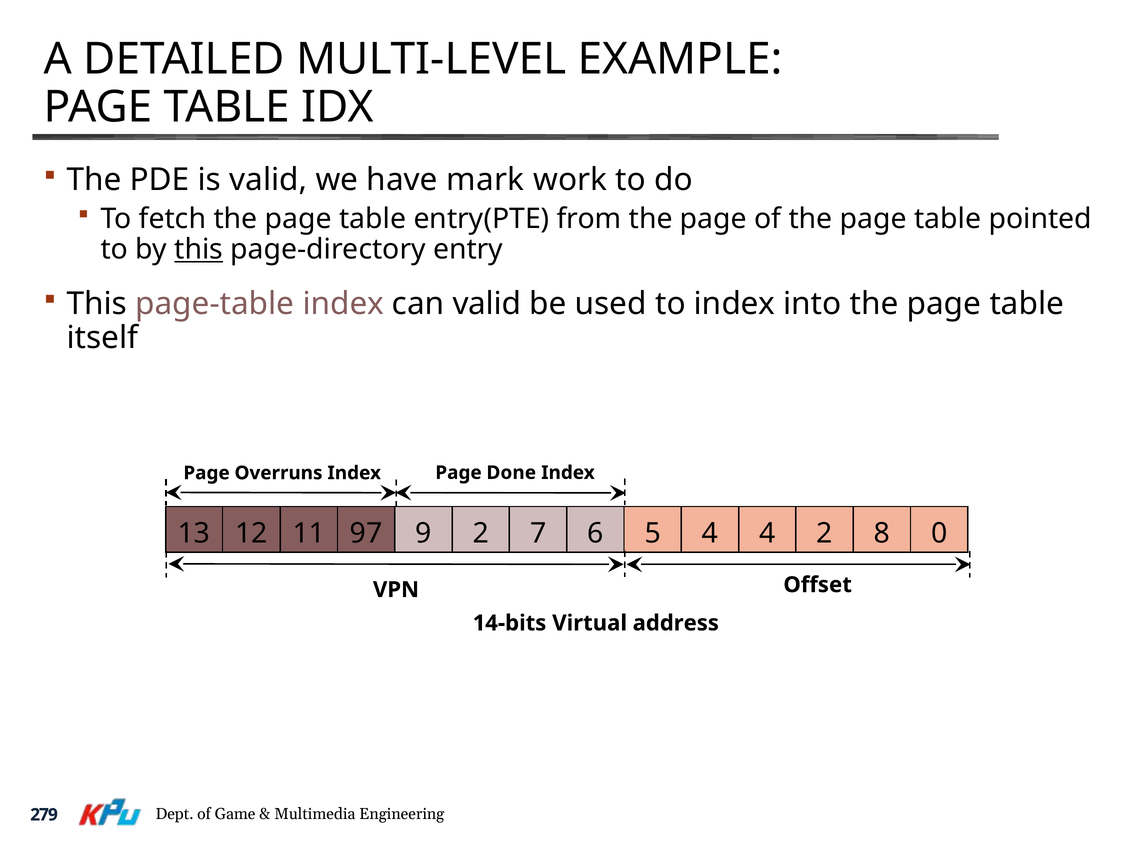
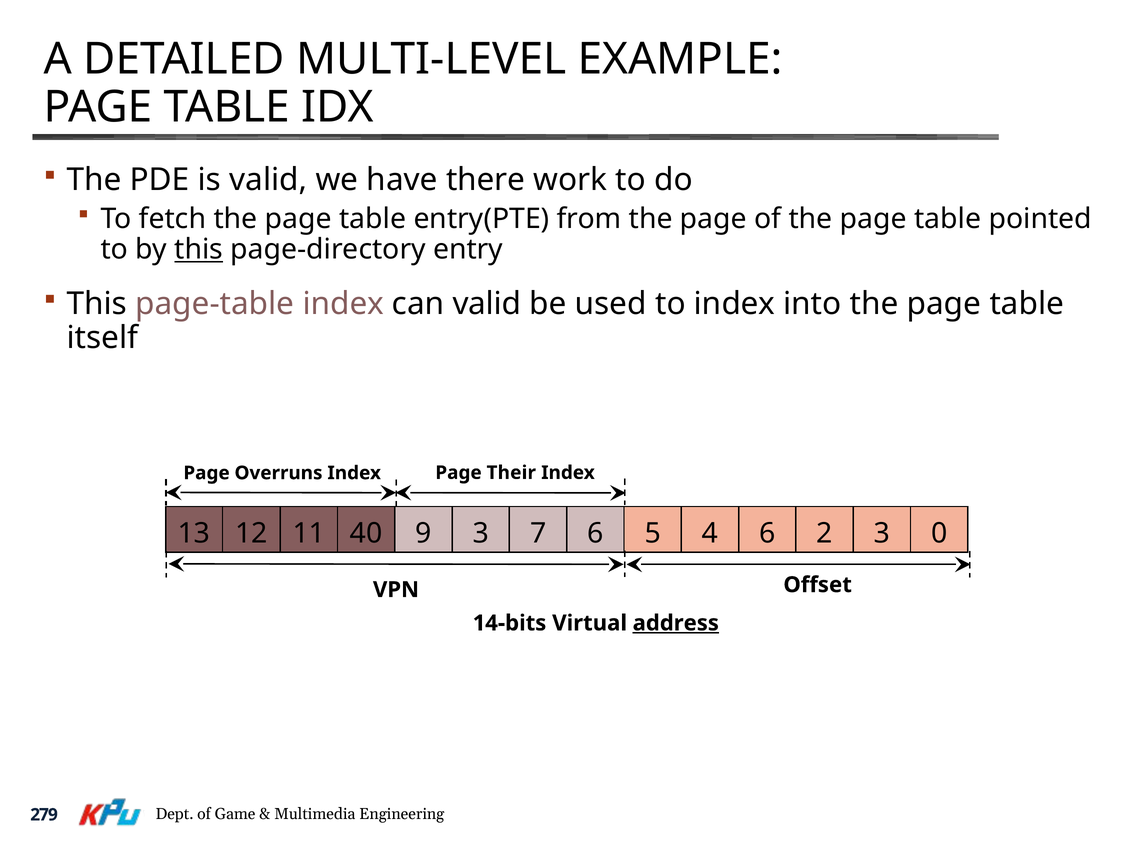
mark: mark -> there
Done: Done -> Their
97: 97 -> 40
9 2: 2 -> 3
4 4: 4 -> 6
2 8: 8 -> 3
address underline: none -> present
